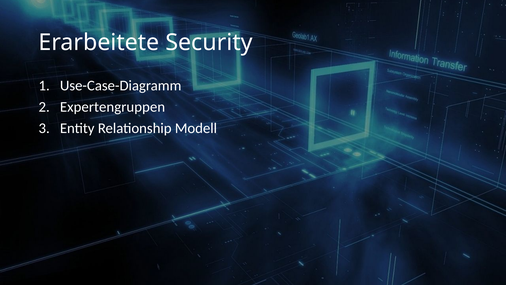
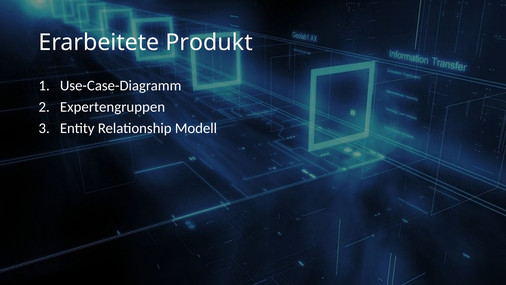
Security: Security -> Produkt
